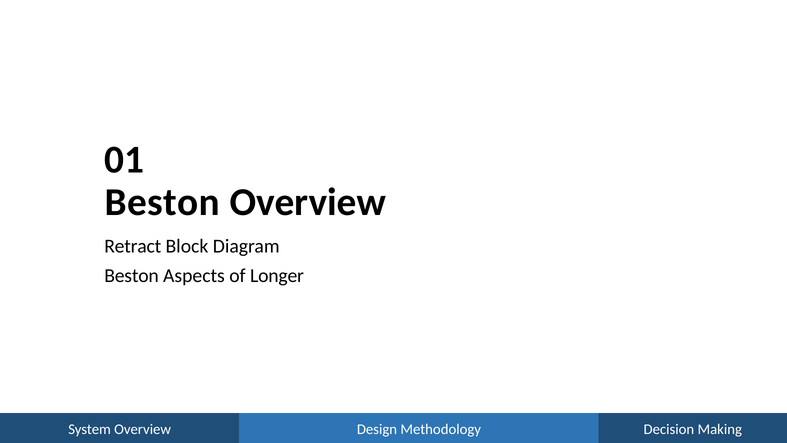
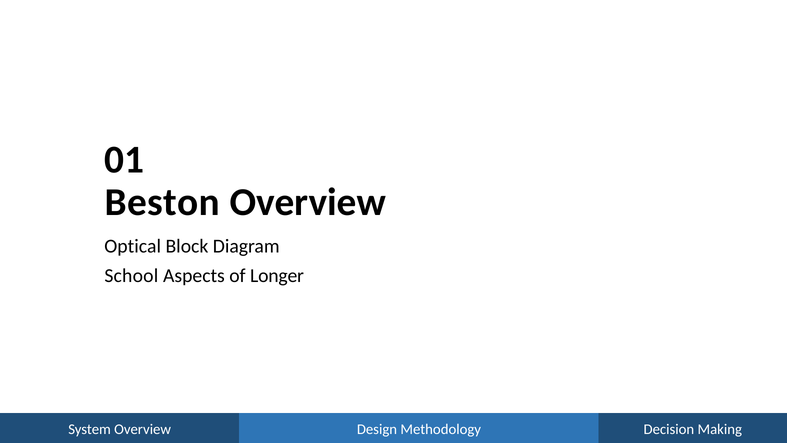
Retract: Retract -> Optical
Beston at (132, 275): Beston -> School
